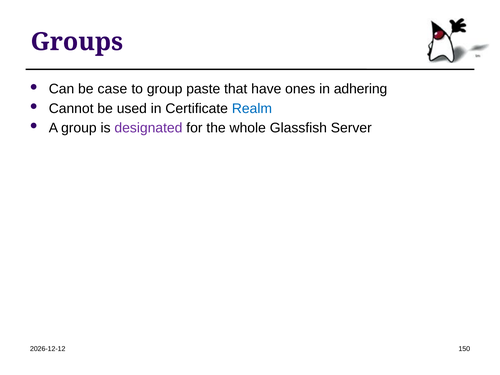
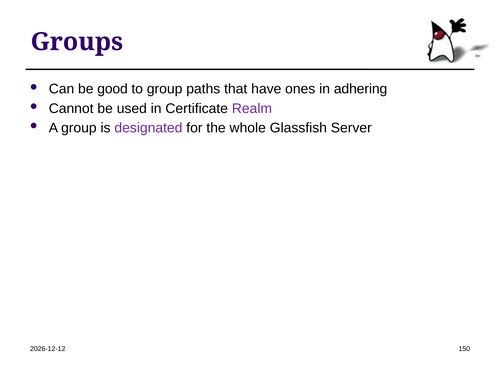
case: case -> good
paste: paste -> paths
Realm colour: blue -> purple
